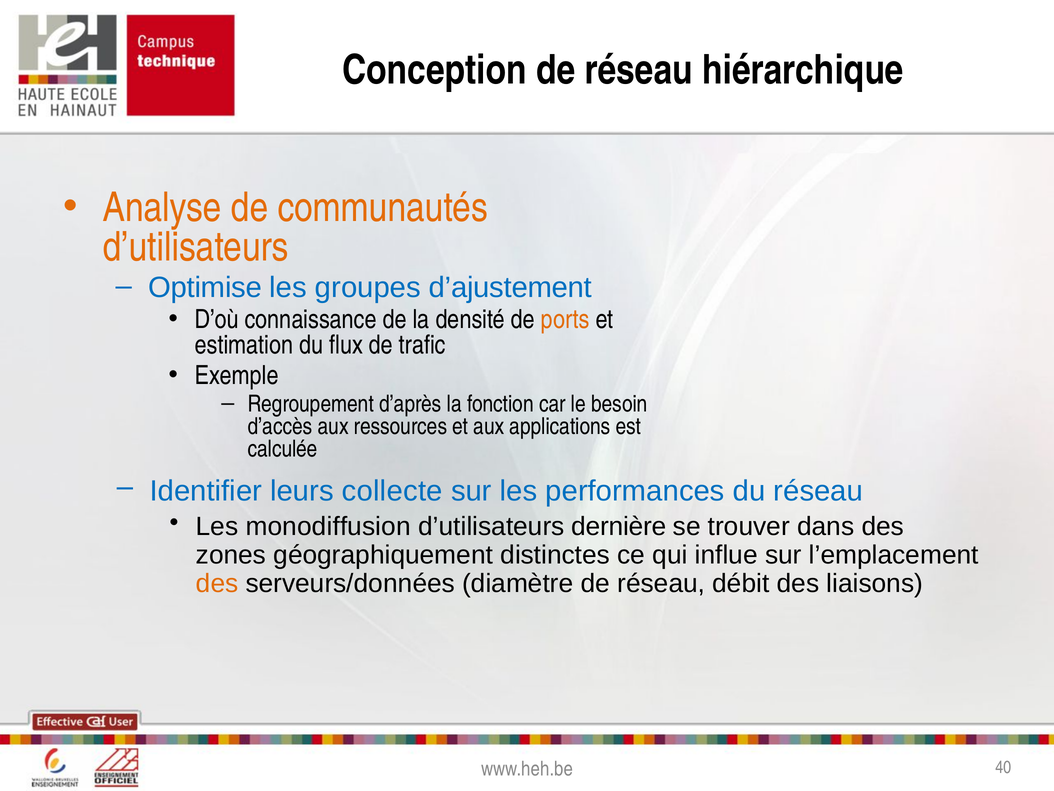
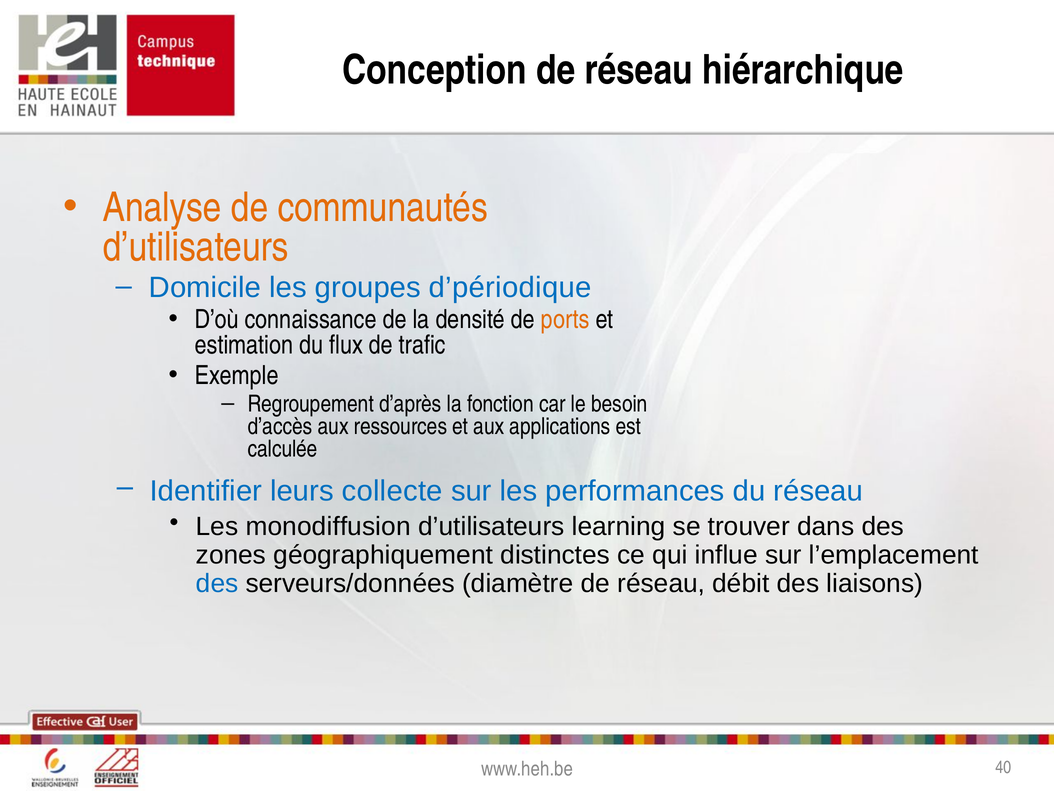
Optimise: Optimise -> Domicile
d’ajustement: d’ajustement -> d’périodique
dernière: dernière -> learning
des at (217, 583) colour: orange -> blue
